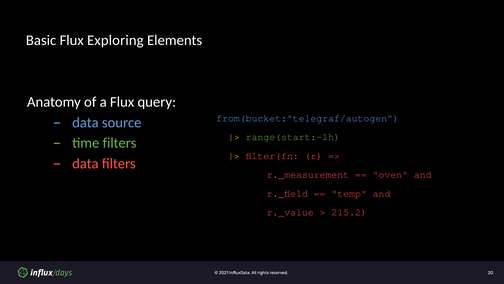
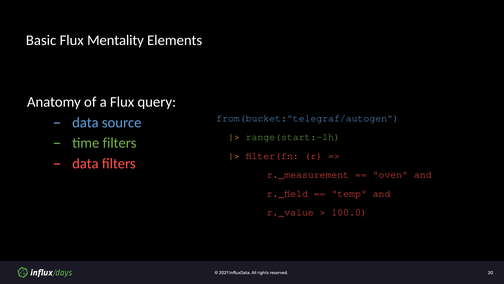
Exploring: Exploring -> Mentality
215.2: 215.2 -> 100.0
